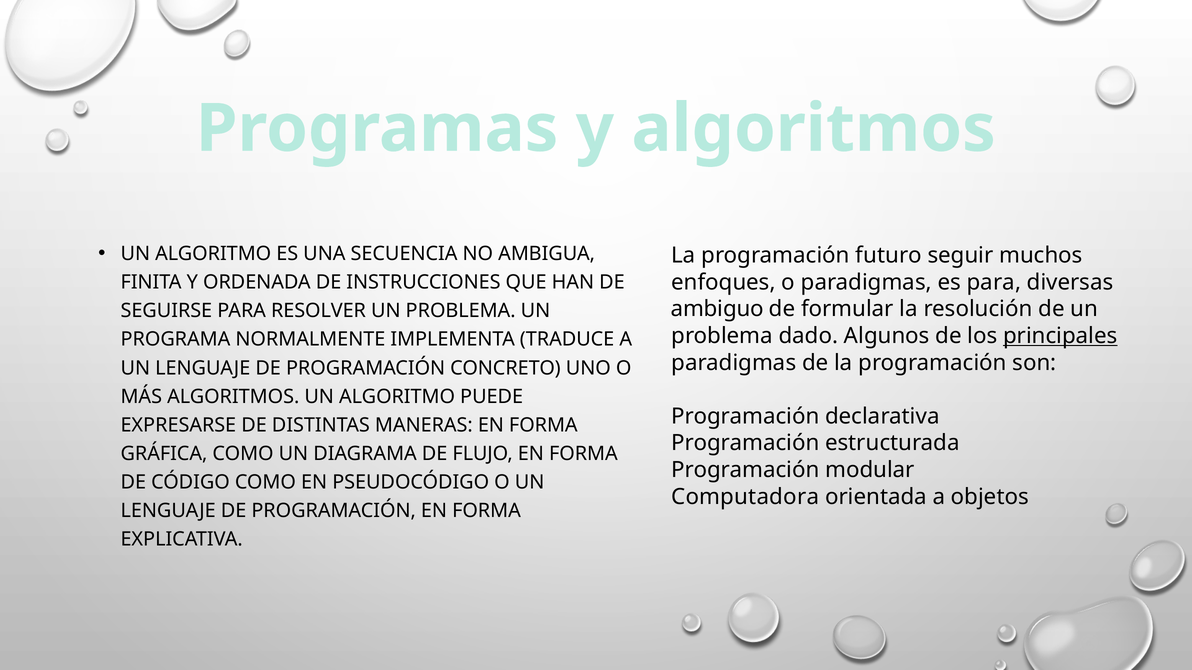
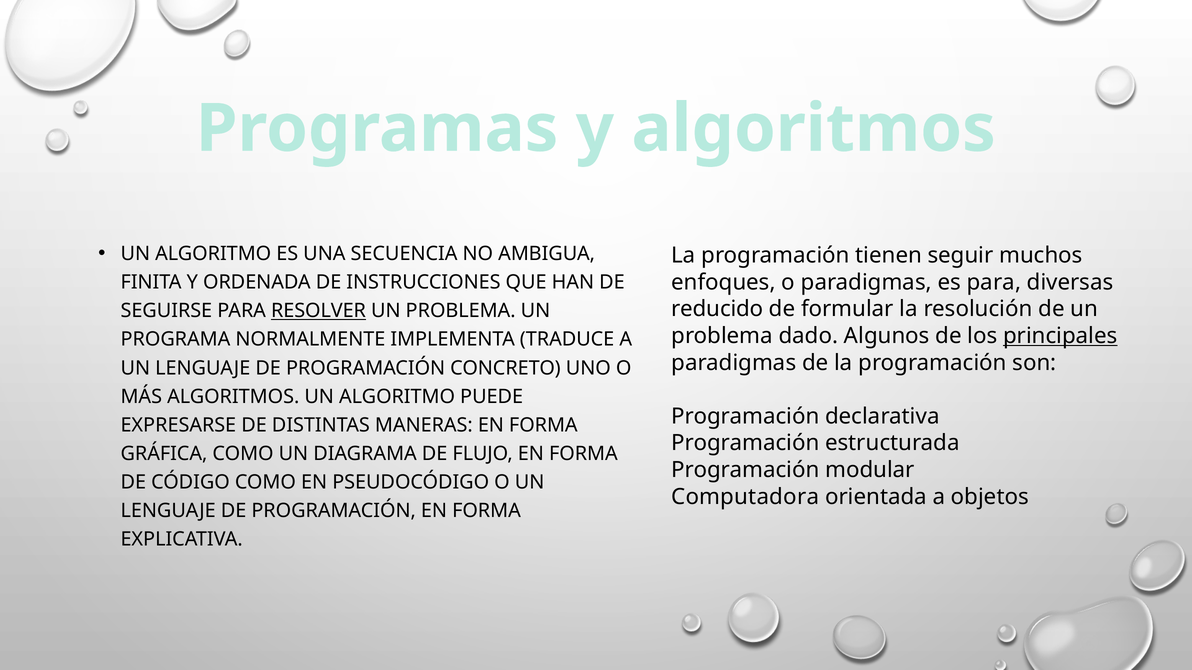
futuro: futuro -> tienen
ambiguo: ambiguo -> reducido
RESOLVER underline: none -> present
